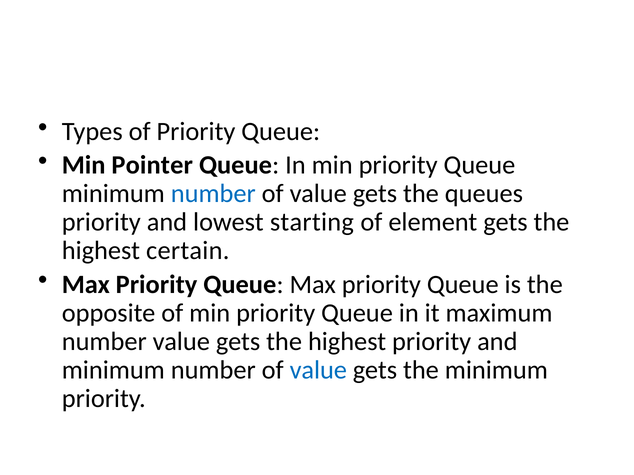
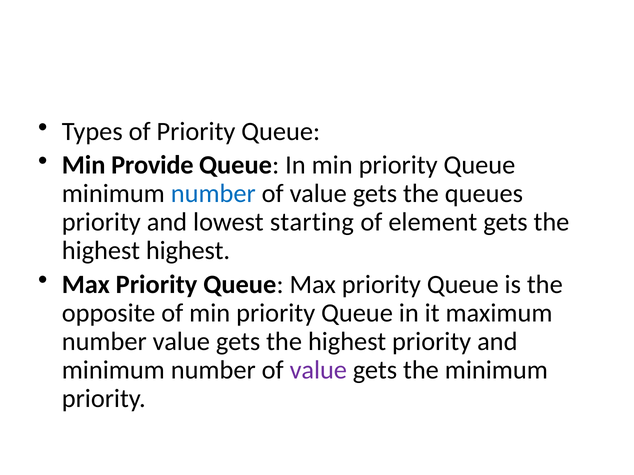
Pointer: Pointer -> Provide
highest certain: certain -> highest
value at (318, 370) colour: blue -> purple
